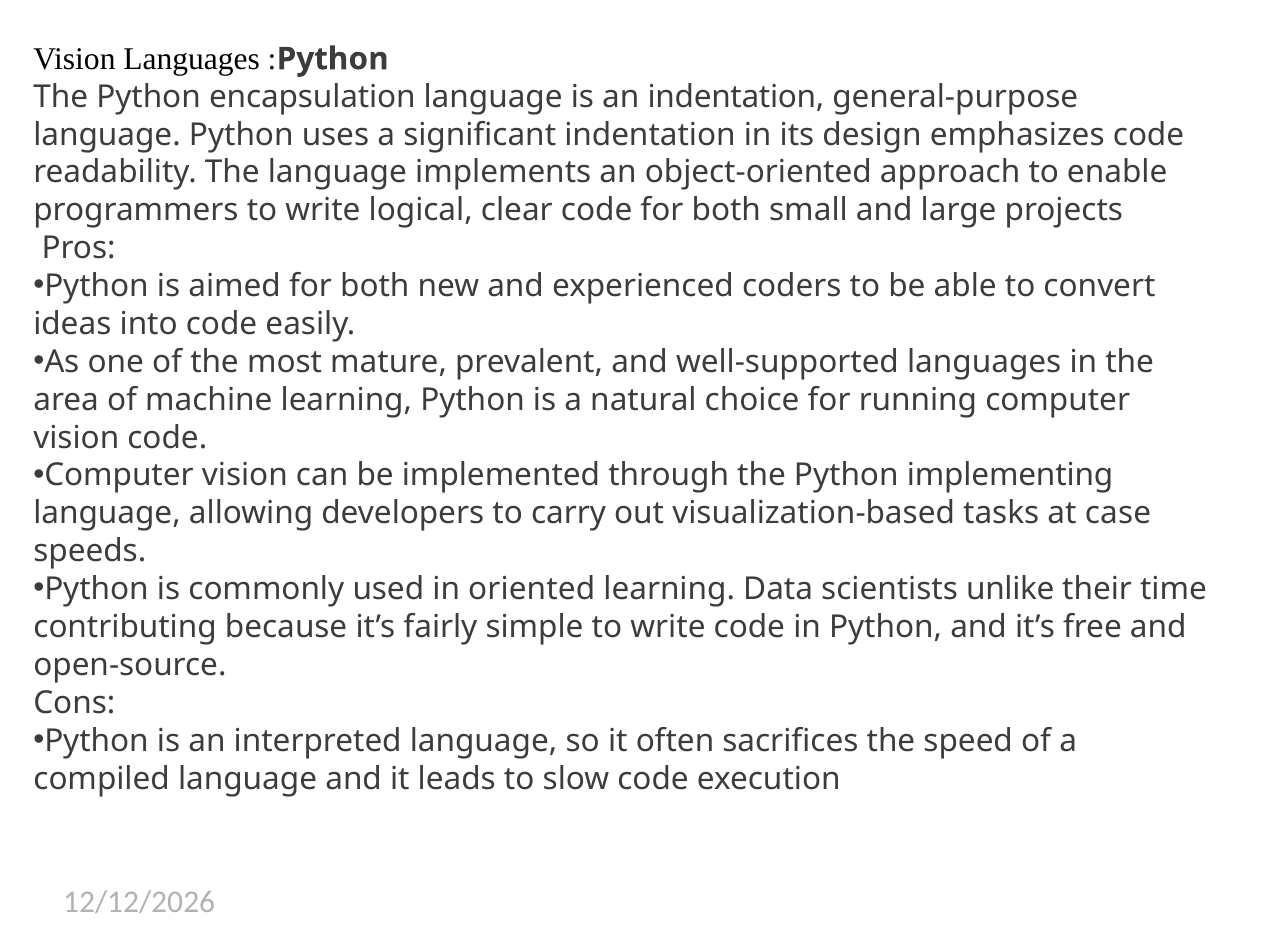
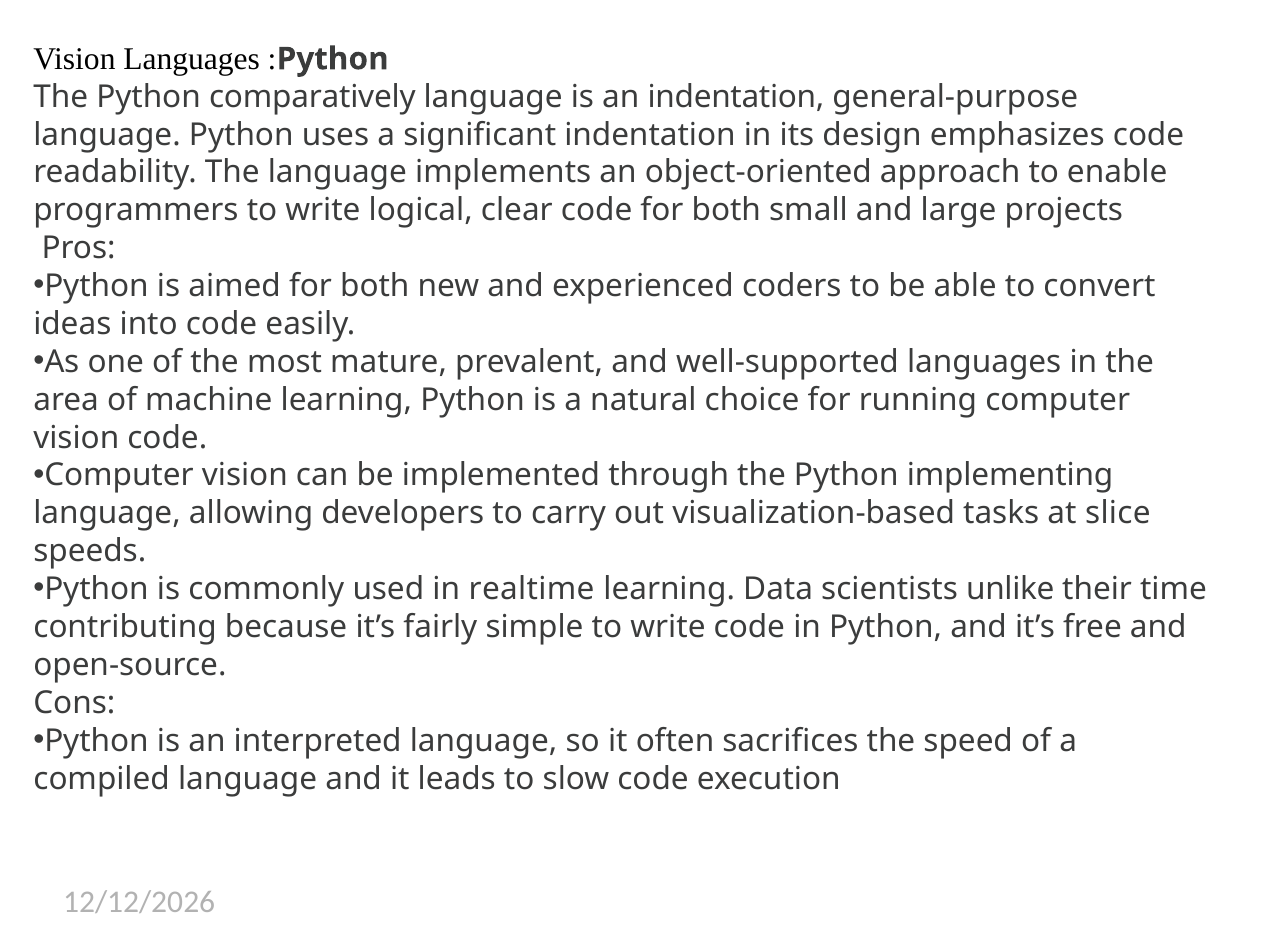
encapsulation: encapsulation -> comparatively
case: case -> slice
oriented: oriented -> realtime
